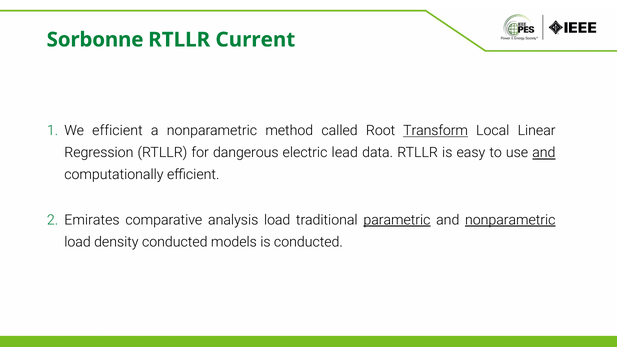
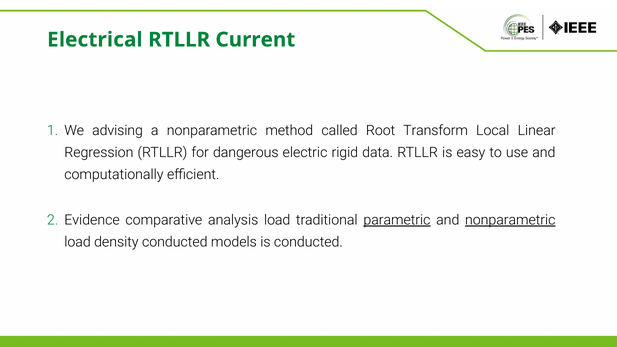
Sorbonne: Sorbonne -> Electrical
We efficient: efficient -> advising
Transform underline: present -> none
lead: lead -> rigid
and at (544, 153) underline: present -> none
Emirates: Emirates -> Evidence
